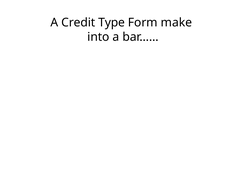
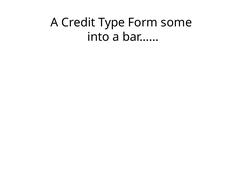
make: make -> some
